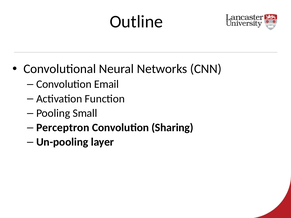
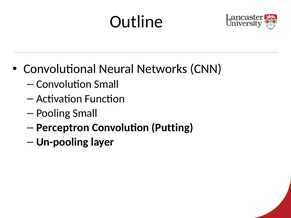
Convolution Email: Email -> Small
Sharing: Sharing -> Putting
